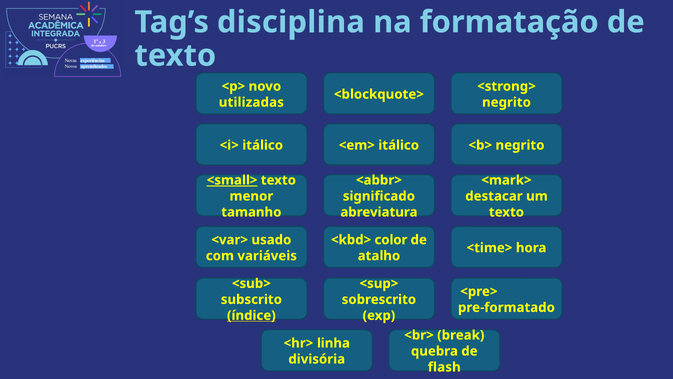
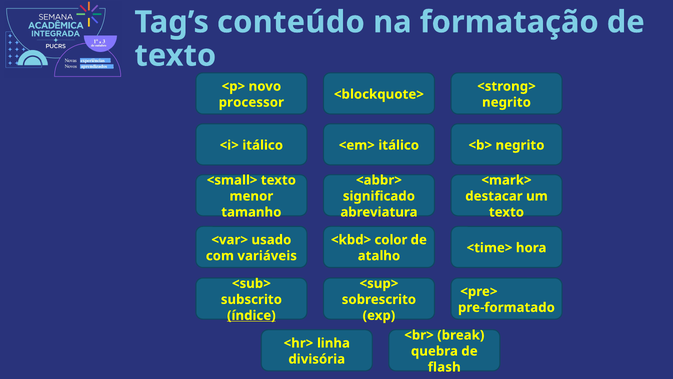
disciplina: disciplina -> conteúdo
utilizadas: utilizadas -> processor
<small> underline: present -> none
